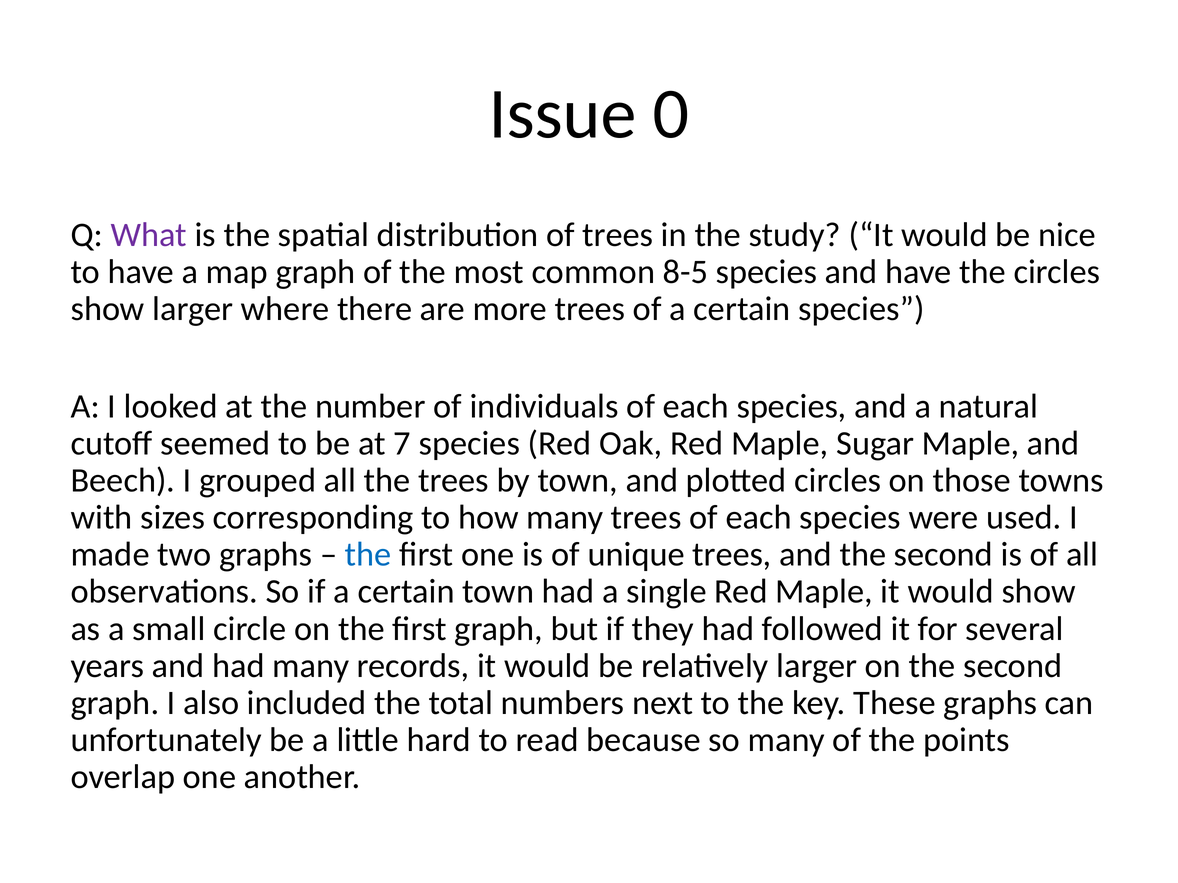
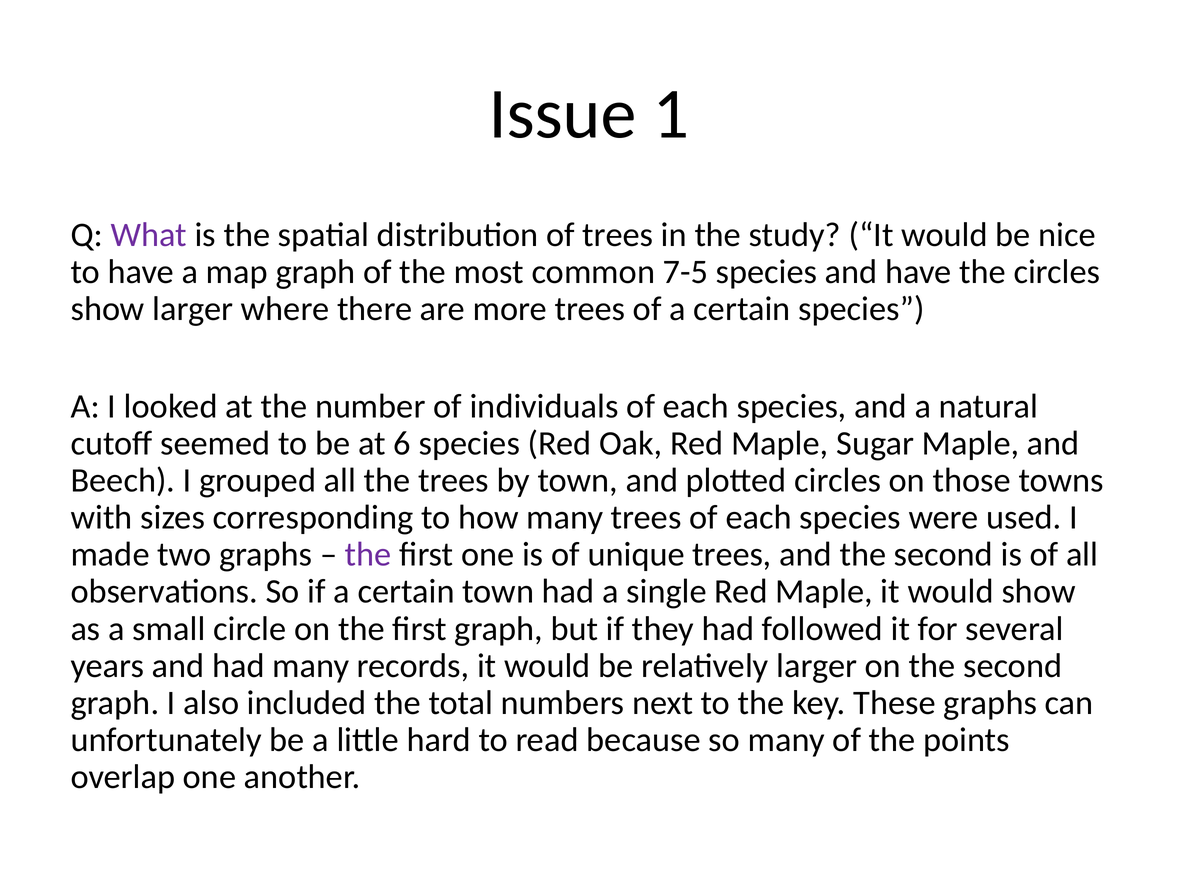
0: 0 -> 1
8-5: 8-5 -> 7-5
7: 7 -> 6
the at (368, 555) colour: blue -> purple
